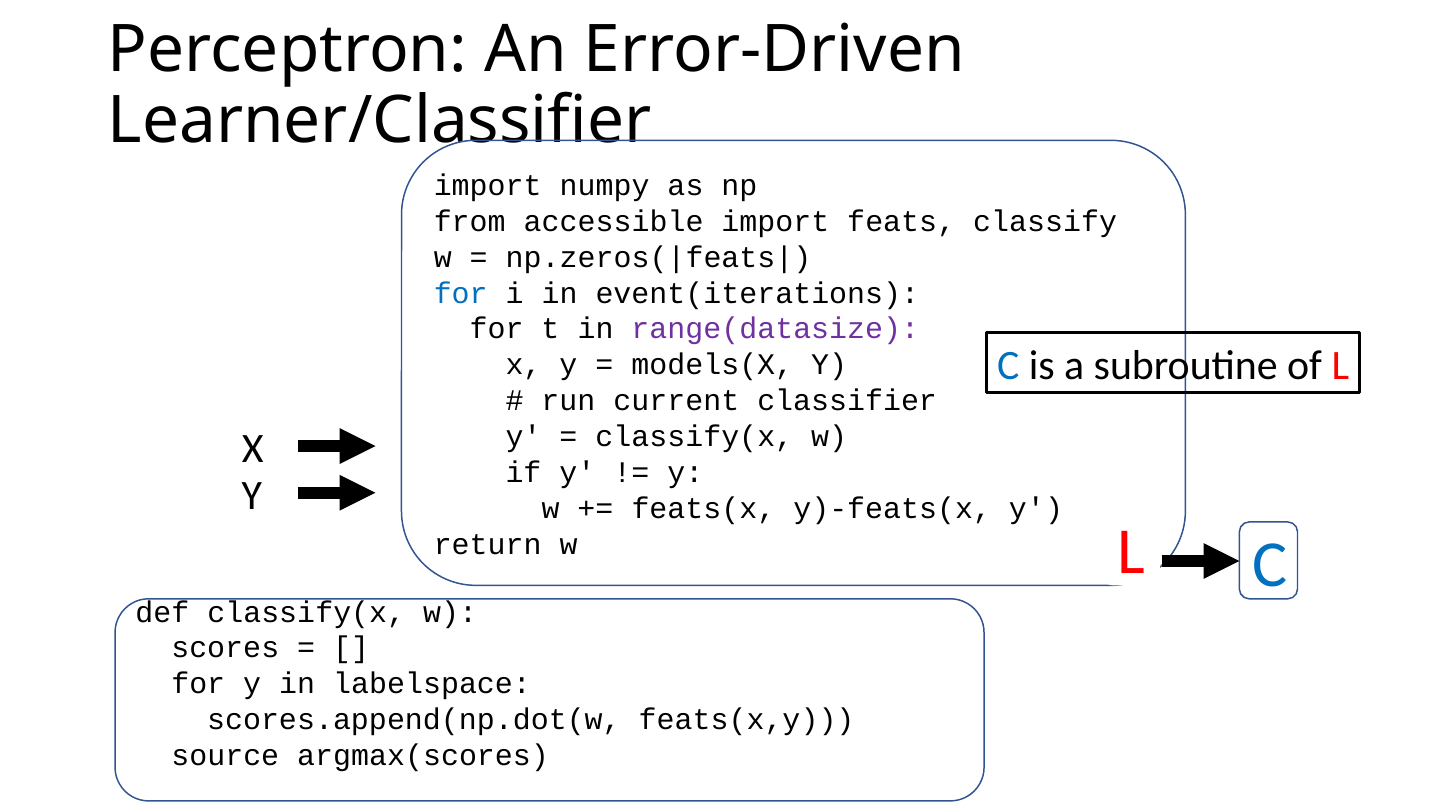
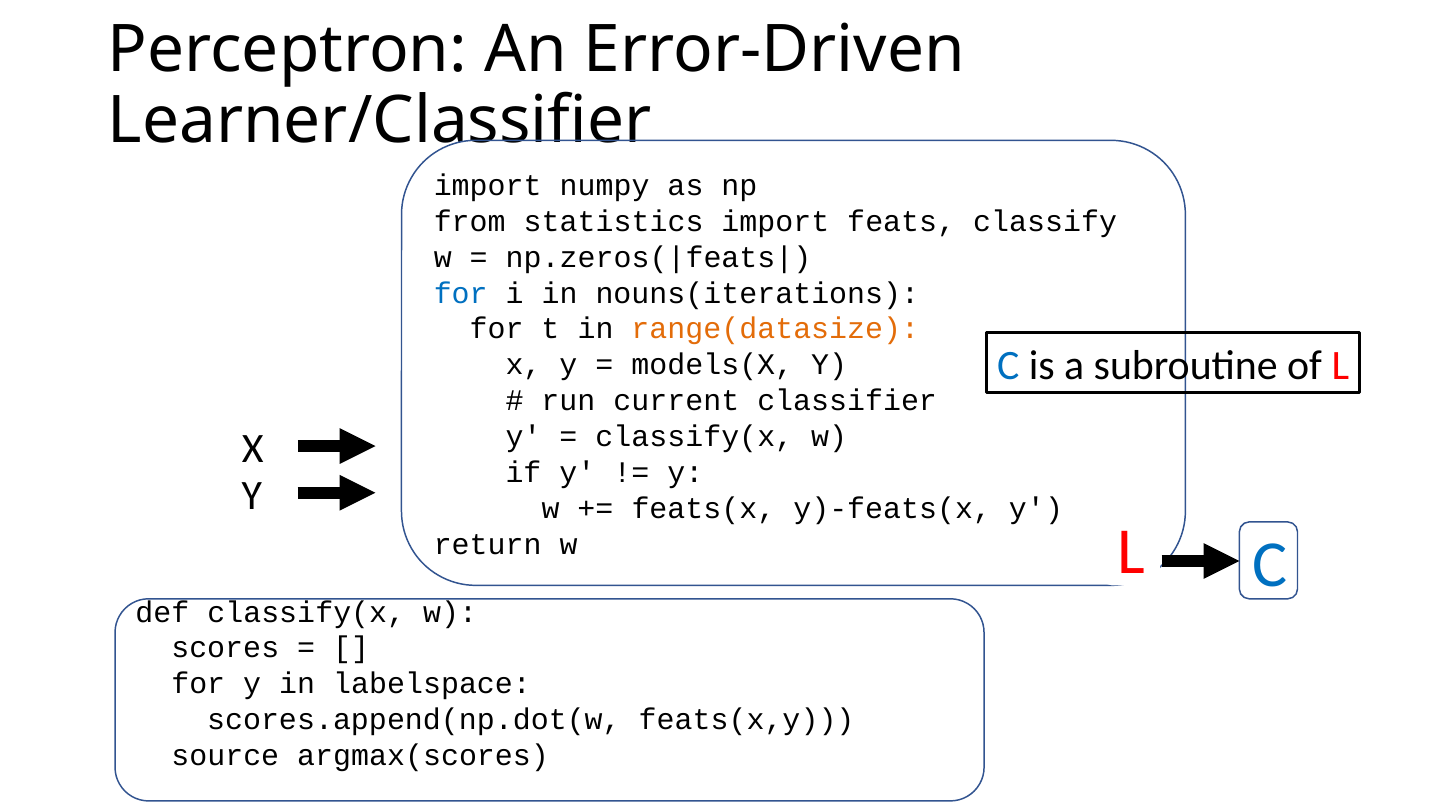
accessible: accessible -> statistics
event(iterations: event(iterations -> nouns(iterations
range(datasize colour: purple -> orange
